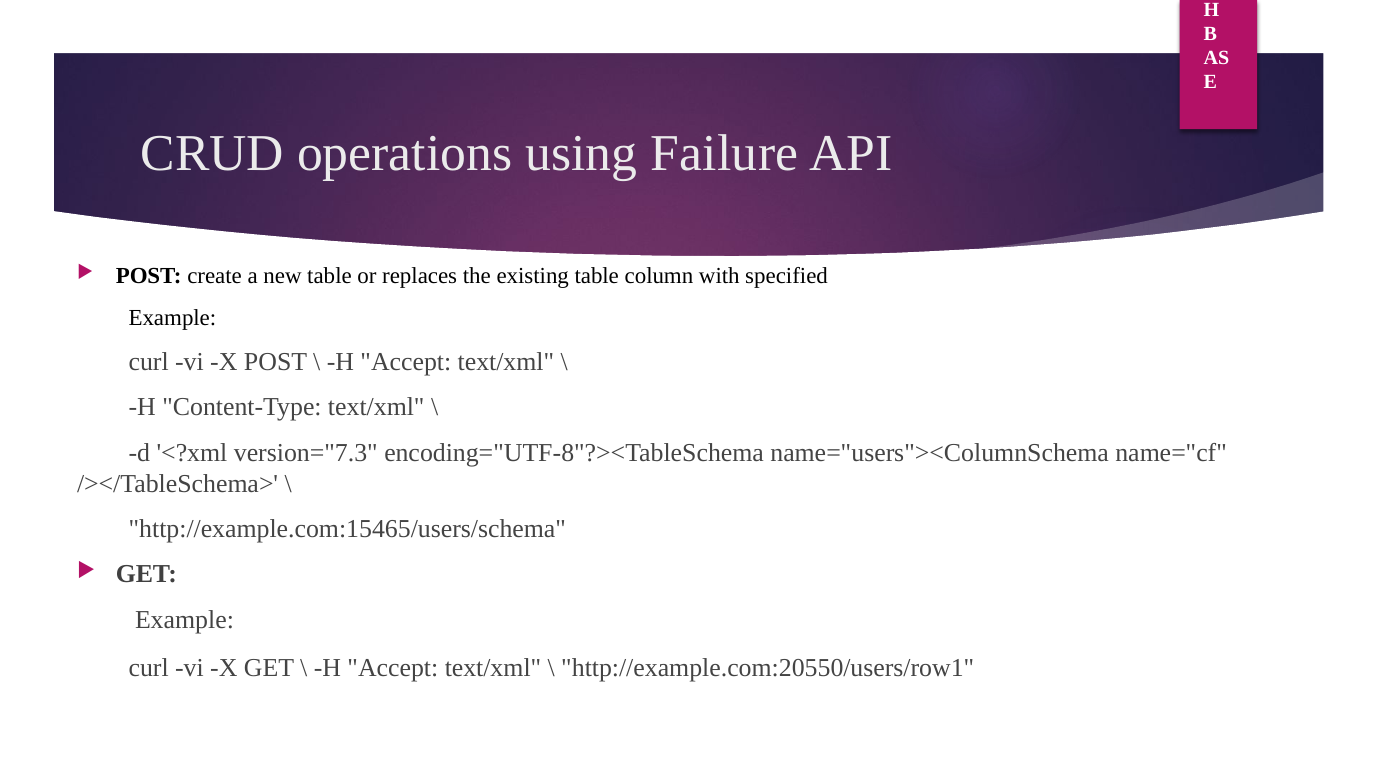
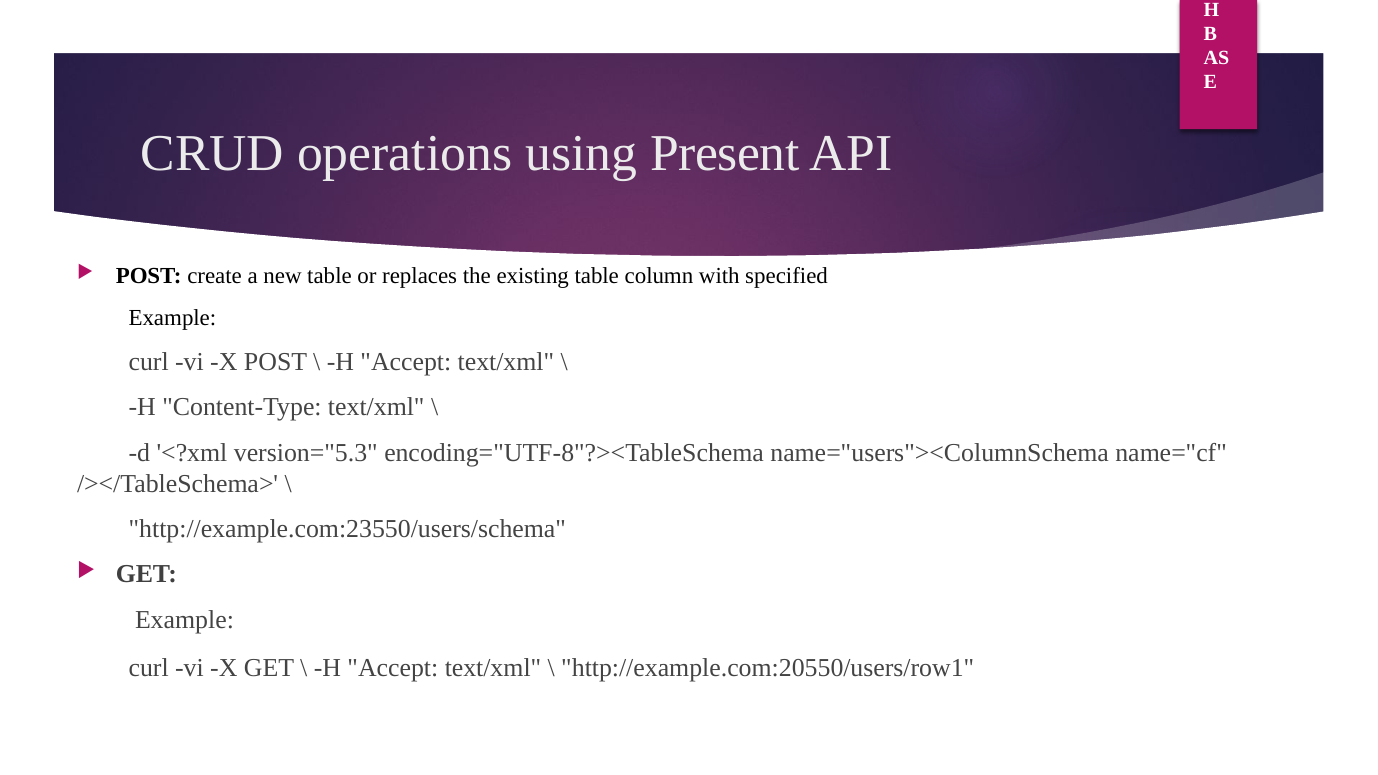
Failure: Failure -> Present
version="7.3: version="7.3 -> version="5.3
http://example.com:15465/users/schema: http://example.com:15465/users/schema -> http://example.com:23550/users/schema
